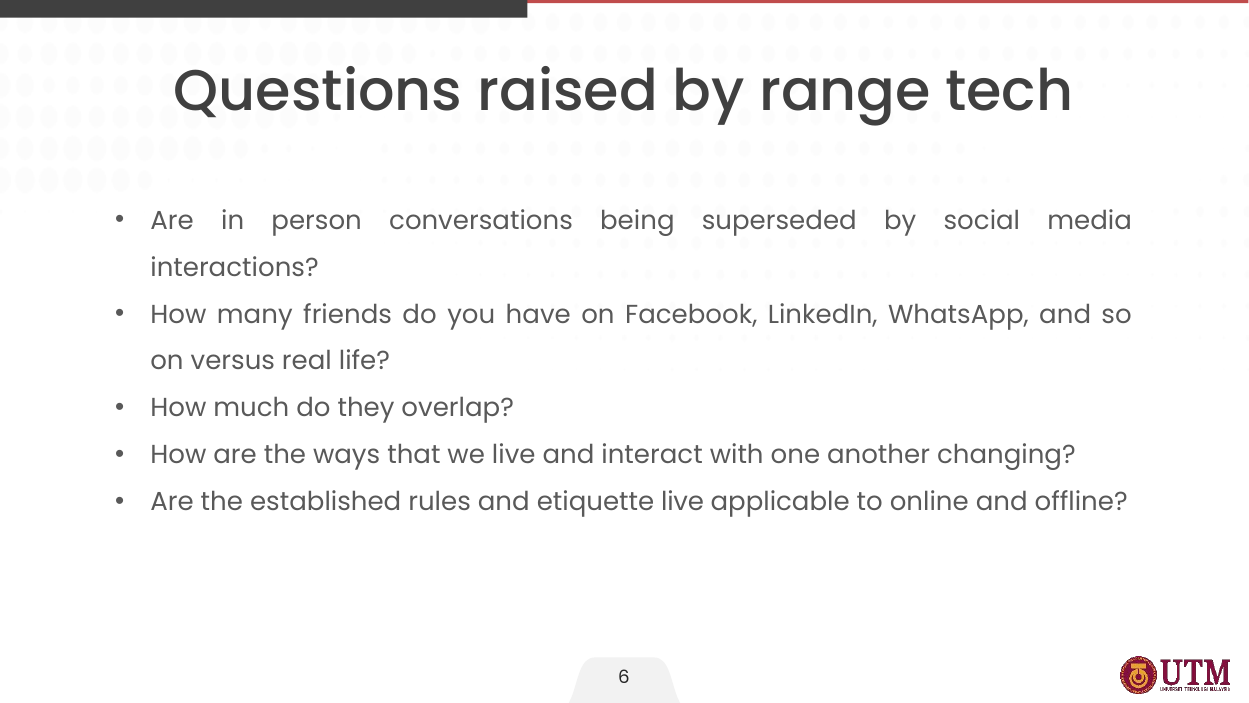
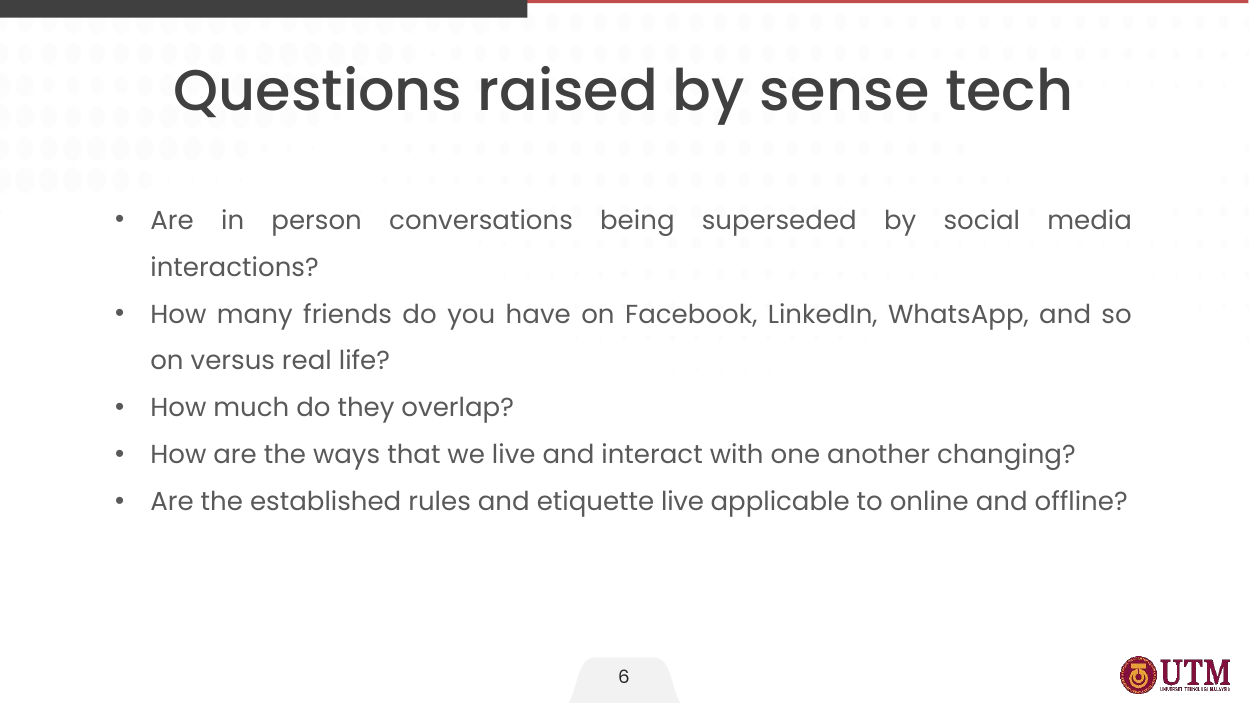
range: range -> sense
